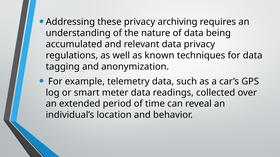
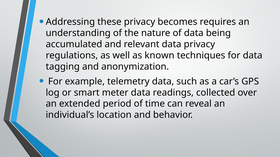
archiving: archiving -> becomes
